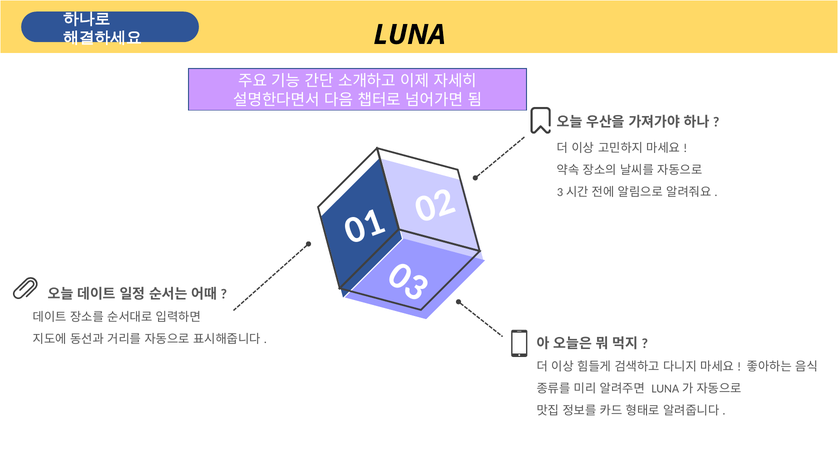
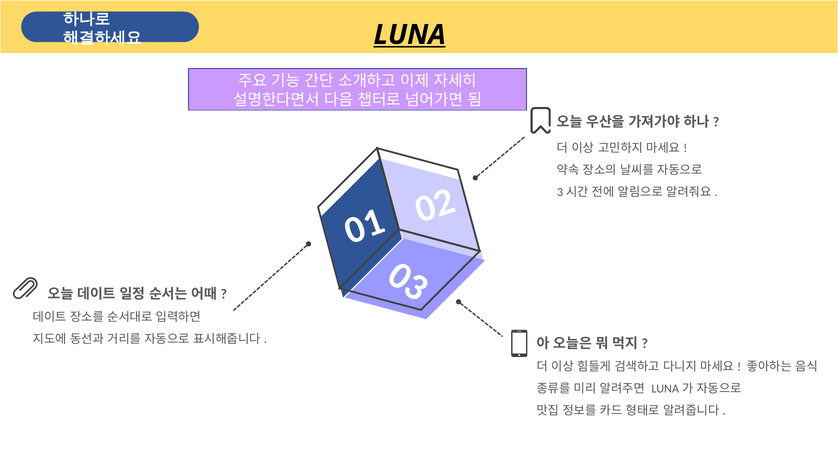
LUNA underline: none -> present
